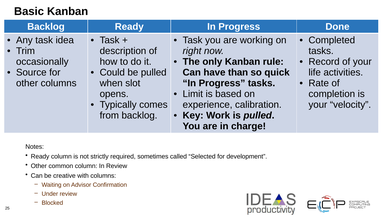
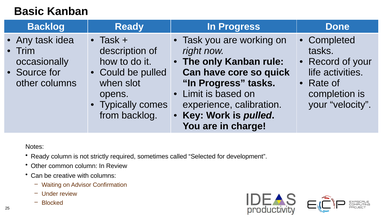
than: than -> core
